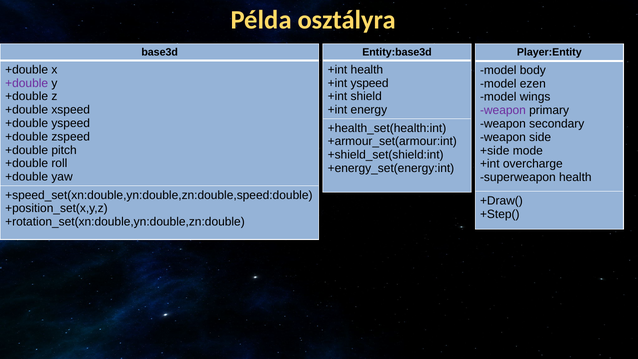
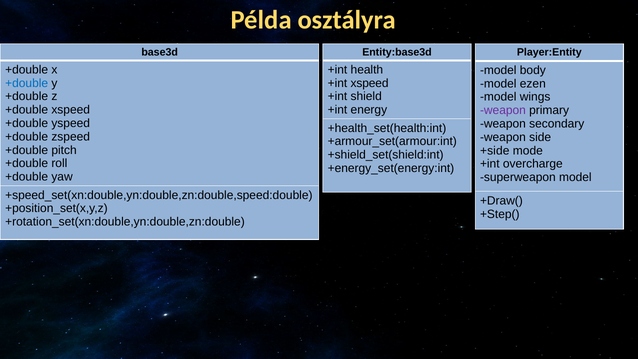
+double at (27, 83) colour: purple -> blue
+int yspeed: yspeed -> xspeed
superweapon health: health -> model
